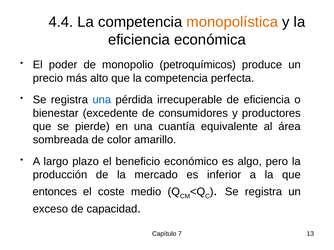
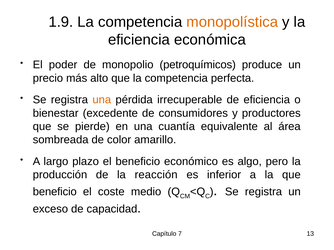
4.4: 4.4 -> 1.9
una at (102, 100) colour: blue -> orange
mercado: mercado -> reacción
entonces at (55, 192): entonces -> beneficio
